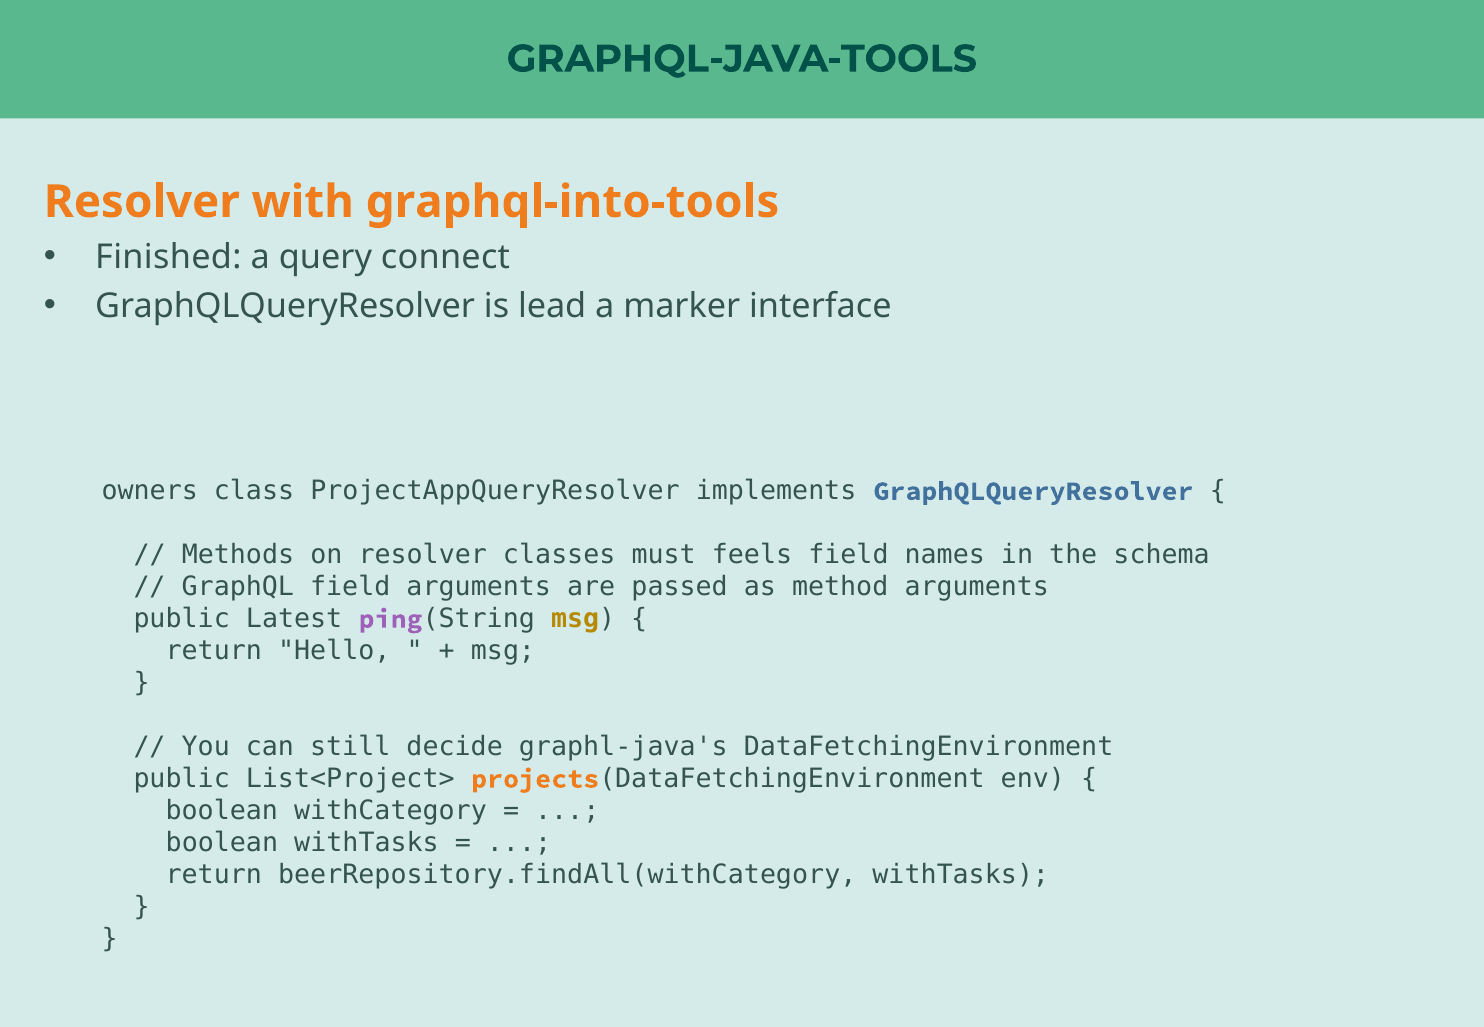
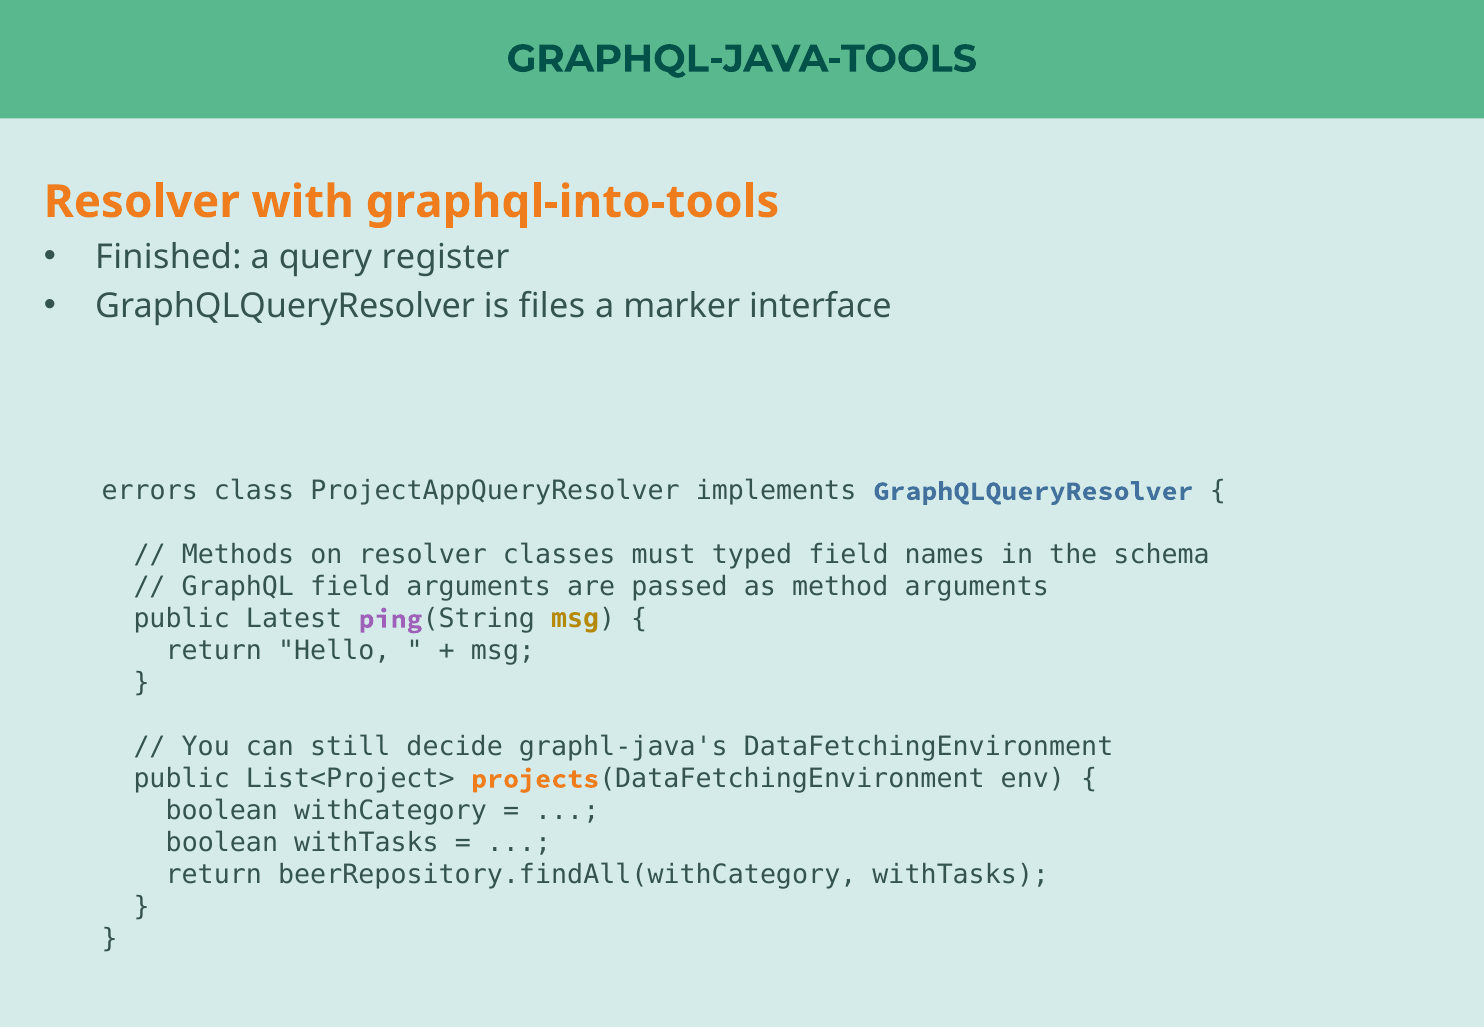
connect: connect -> register
lead: lead -> files
owners: owners -> errors
feels: feels -> typed
